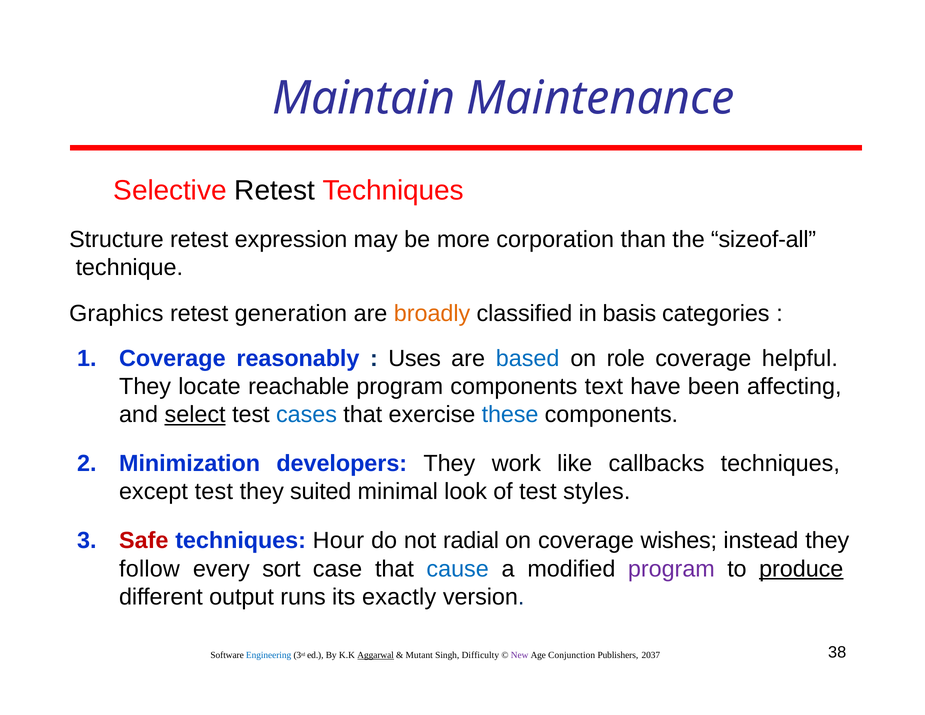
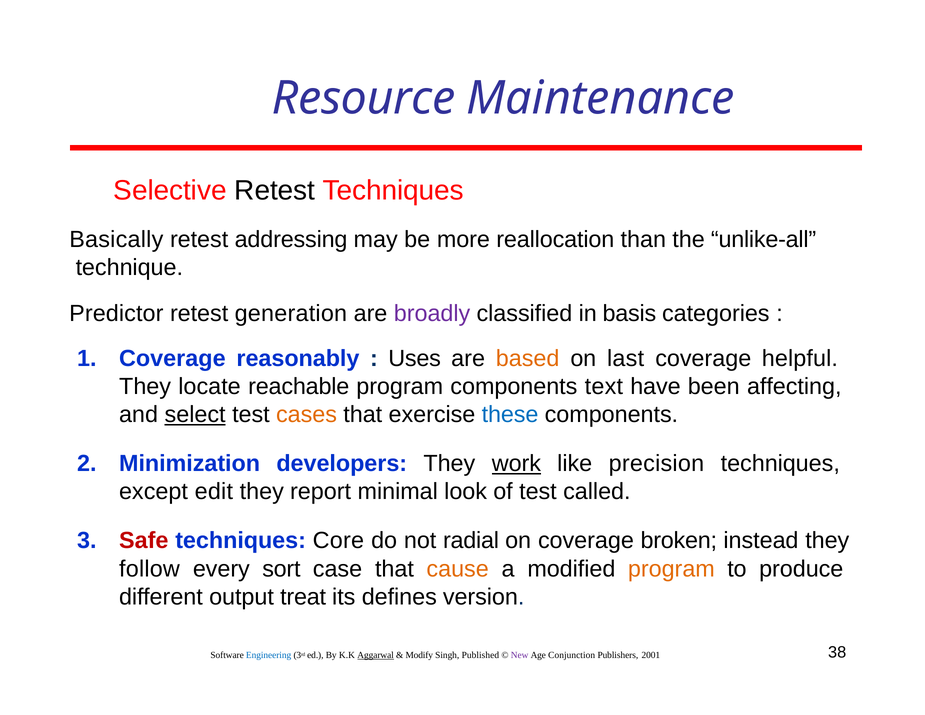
Maintain: Maintain -> Resource
Structure: Structure -> Basically
expression: expression -> addressing
corporation: corporation -> reallocation
sizeof-all: sizeof-all -> unlike-all
Graphics: Graphics -> Predictor
broadly colour: orange -> purple
based colour: blue -> orange
role: role -> last
cases colour: blue -> orange
work underline: none -> present
callbacks: callbacks -> precision
except test: test -> edit
suited: suited -> report
styles: styles -> called
Hour: Hour -> Core
wishes: wishes -> broken
cause colour: blue -> orange
program at (671, 569) colour: purple -> orange
produce underline: present -> none
runs: runs -> treat
exactly: exactly -> defines
Mutant: Mutant -> Modify
Difficulty: Difficulty -> Published
2037: 2037 -> 2001
